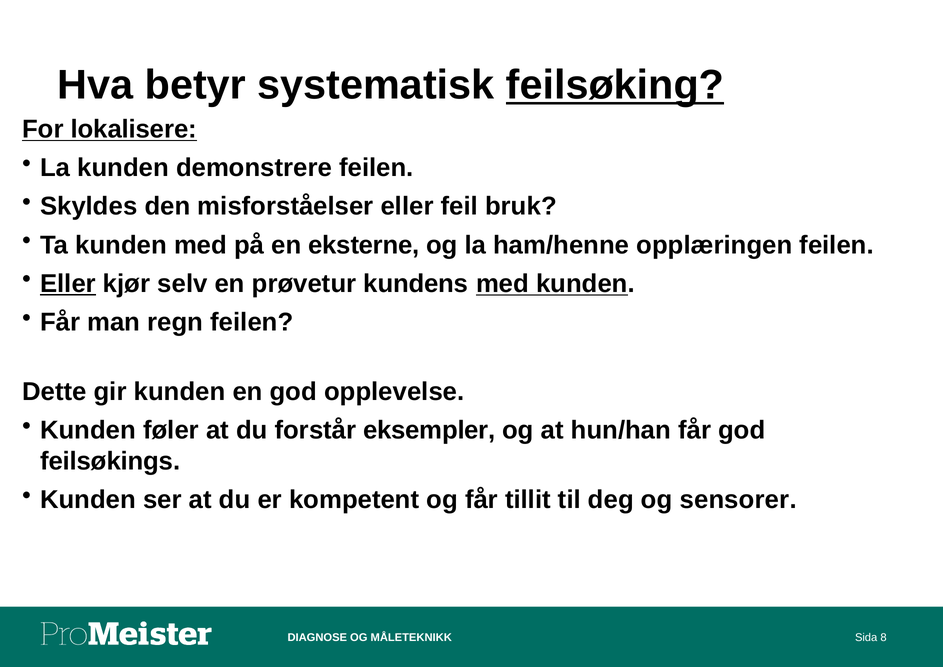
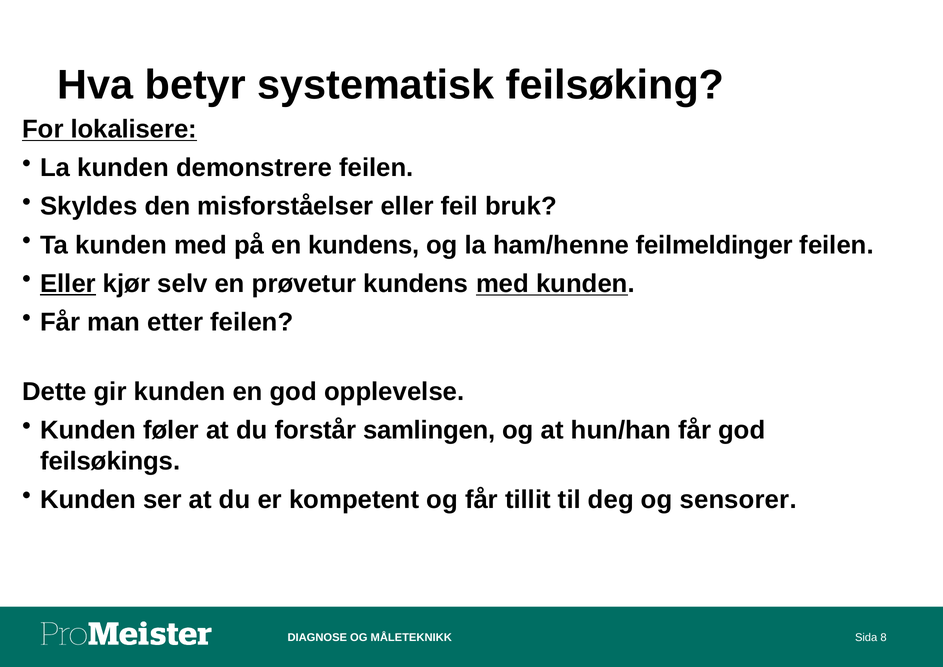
feilsøking underline: present -> none
en eksterne: eksterne -> kundens
opplæringen: opplæringen -> feilmeldinger
regn: regn -> etter
eksempler: eksempler -> samlingen
